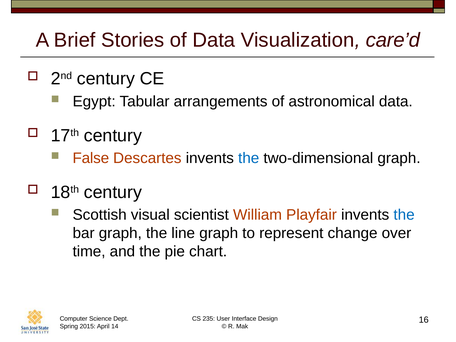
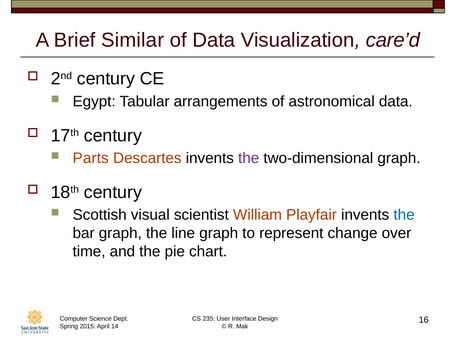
Stories: Stories -> Similar
False: False -> Parts
the at (249, 158) colour: blue -> purple
